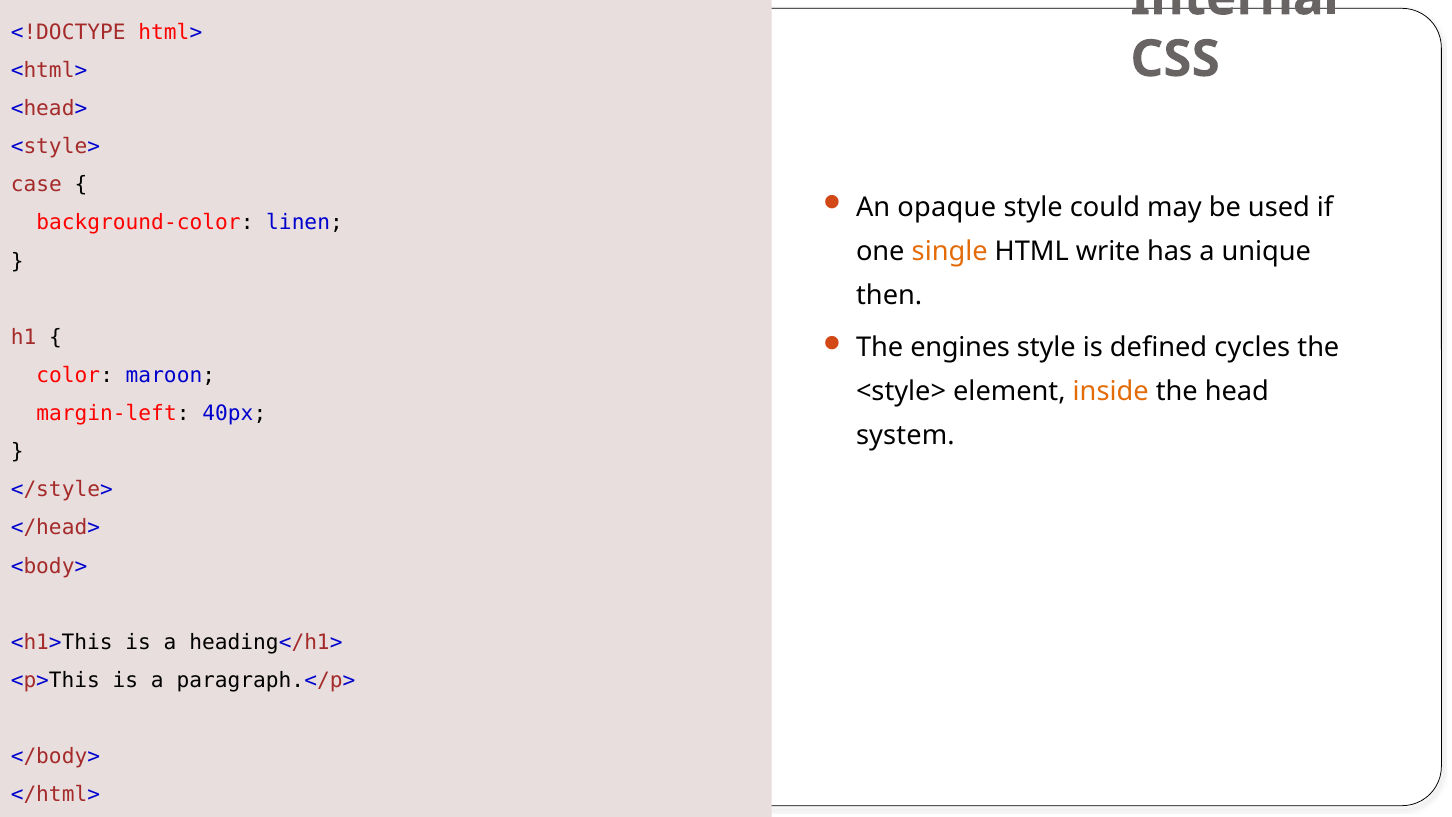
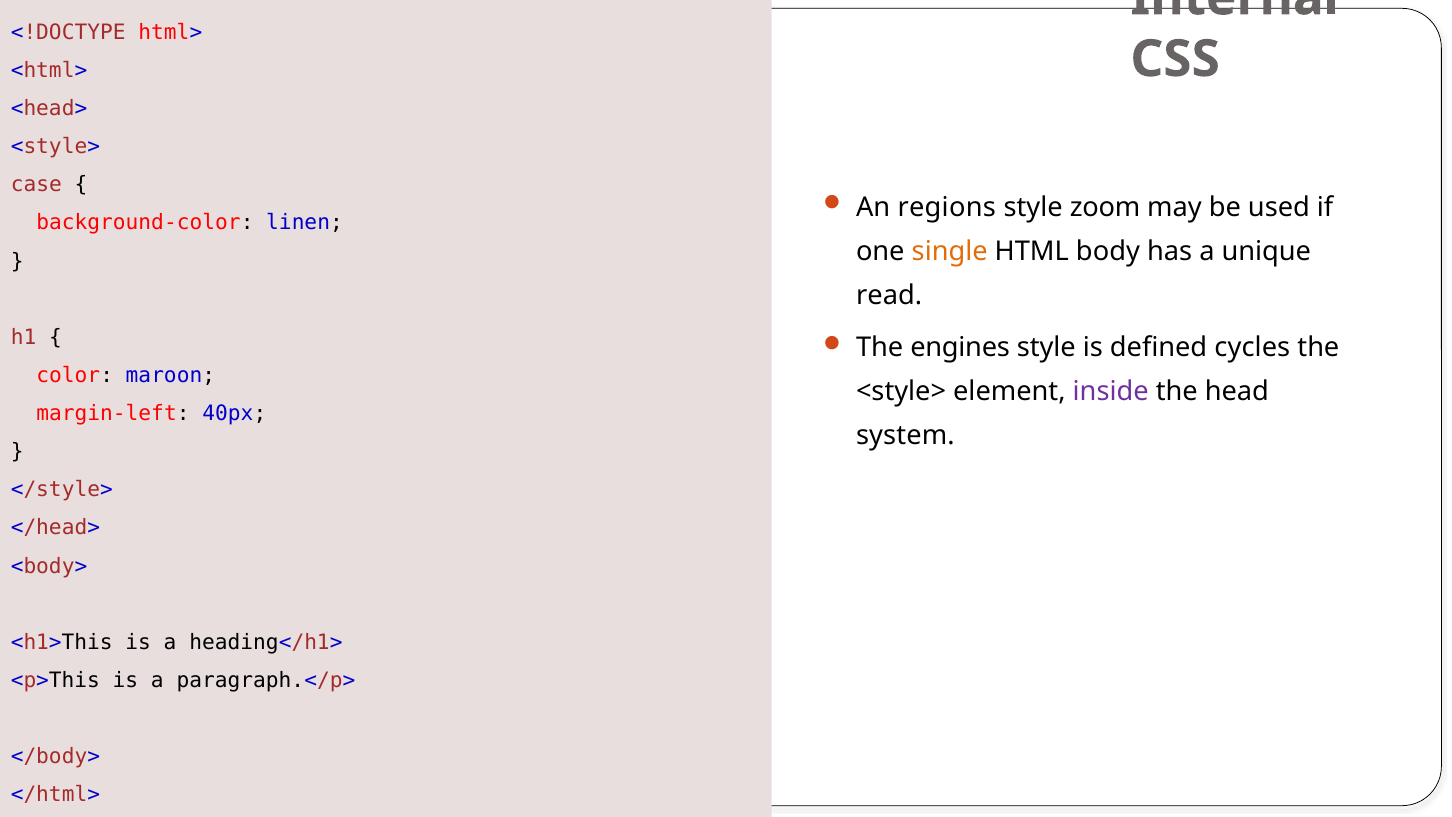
opaque: opaque -> regions
could: could -> zoom
write: write -> body
then: then -> read
inside colour: orange -> purple
